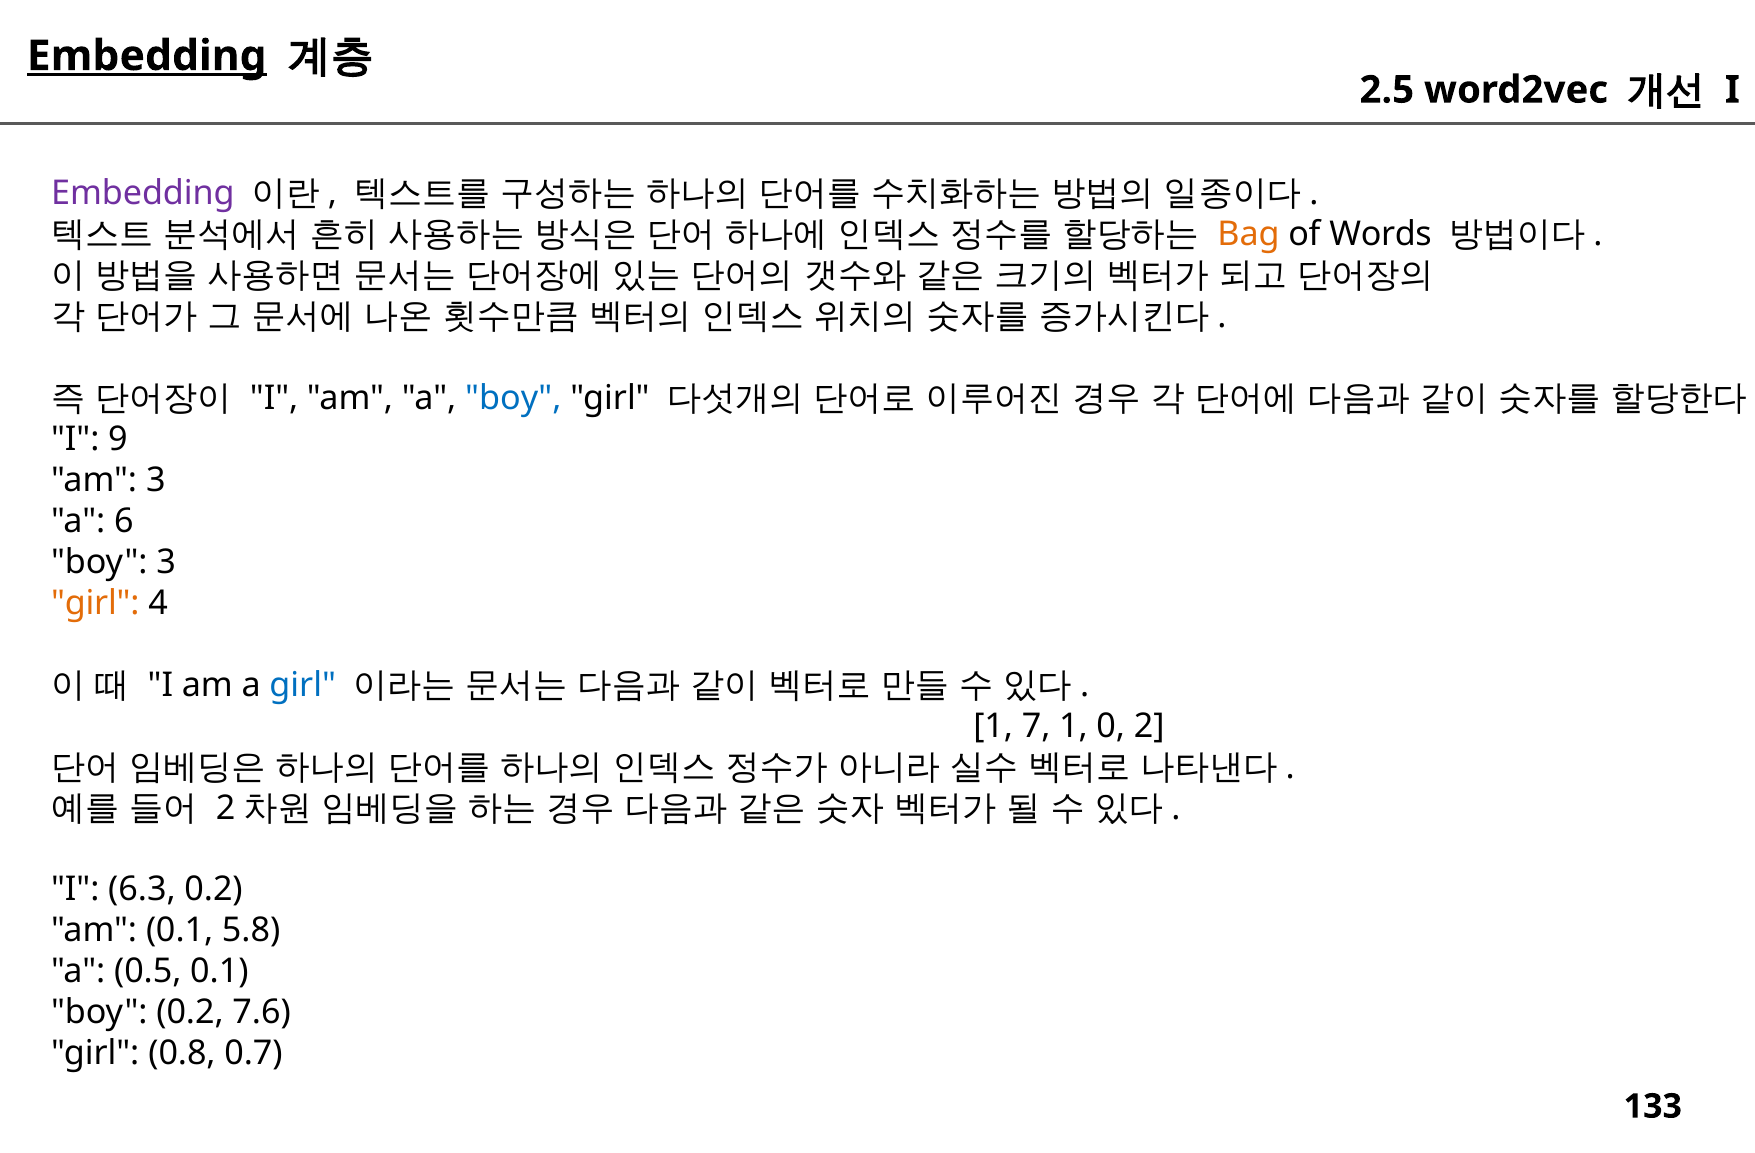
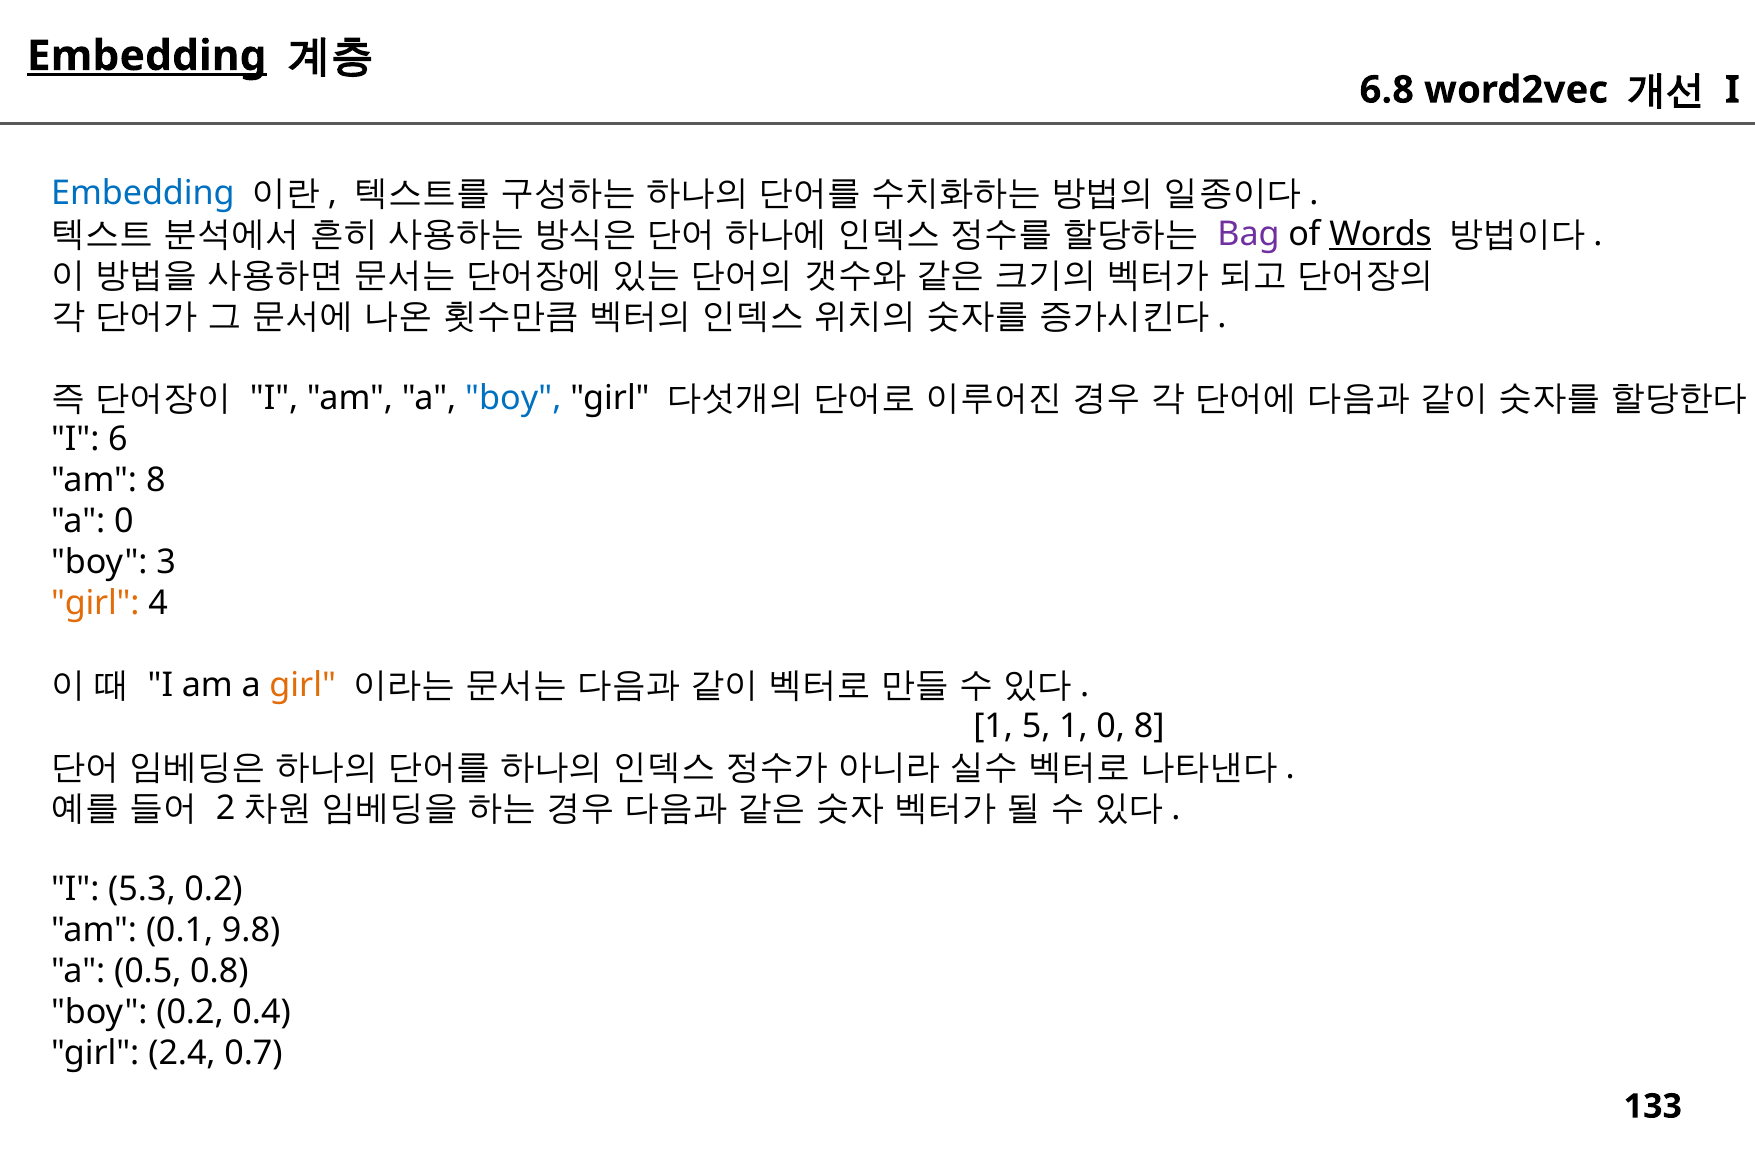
2.5: 2.5 -> 6.8
Embedding at (143, 193) colour: purple -> blue
Bag colour: orange -> purple
Words underline: none -> present
9: 9 -> 6
am 3: 3 -> 8
a 6: 6 -> 0
girl at (303, 685) colour: blue -> orange
7: 7 -> 5
0 2: 2 -> 8
6.3: 6.3 -> 5.3
5.8: 5.8 -> 9.8
0.5 0.1: 0.1 -> 0.8
7.6: 7.6 -> 0.4
0.8: 0.8 -> 2.4
